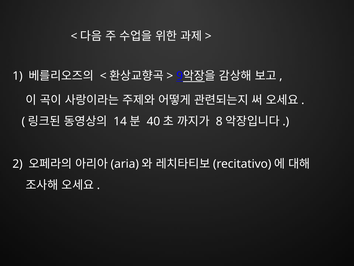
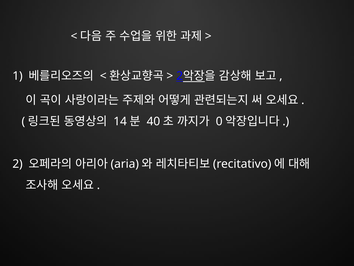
9 at (180, 76): 9 -> 2
8: 8 -> 0
